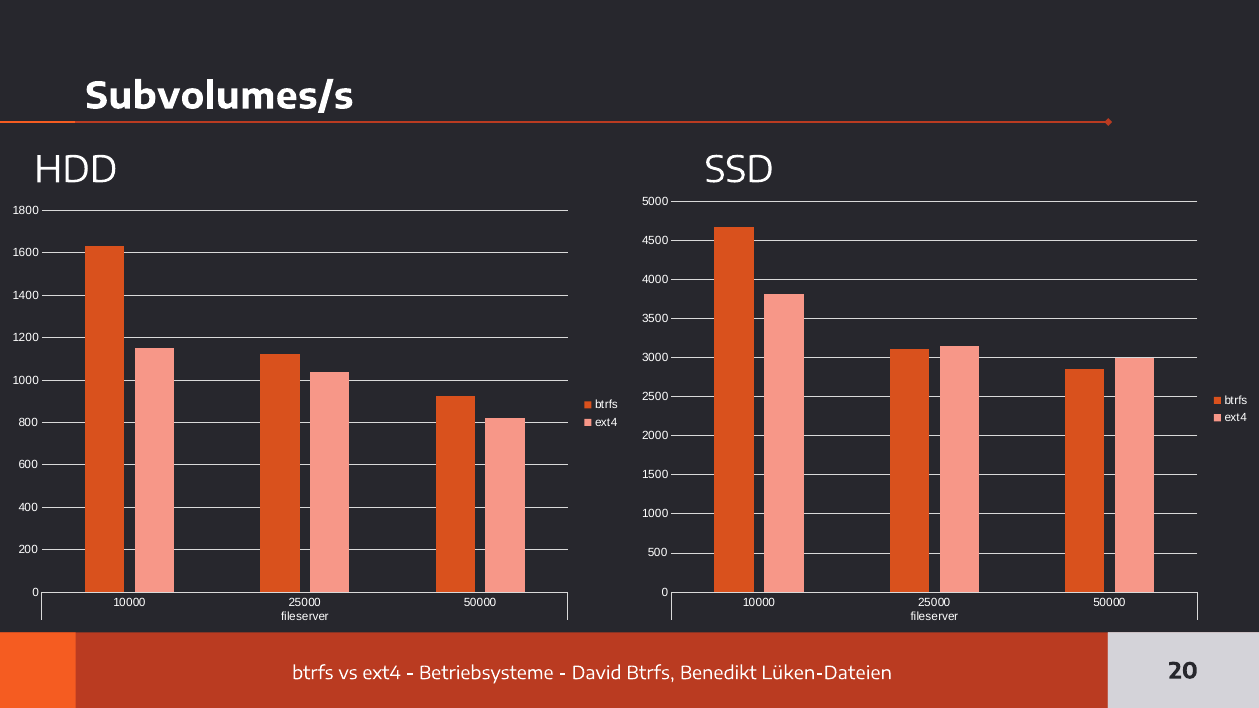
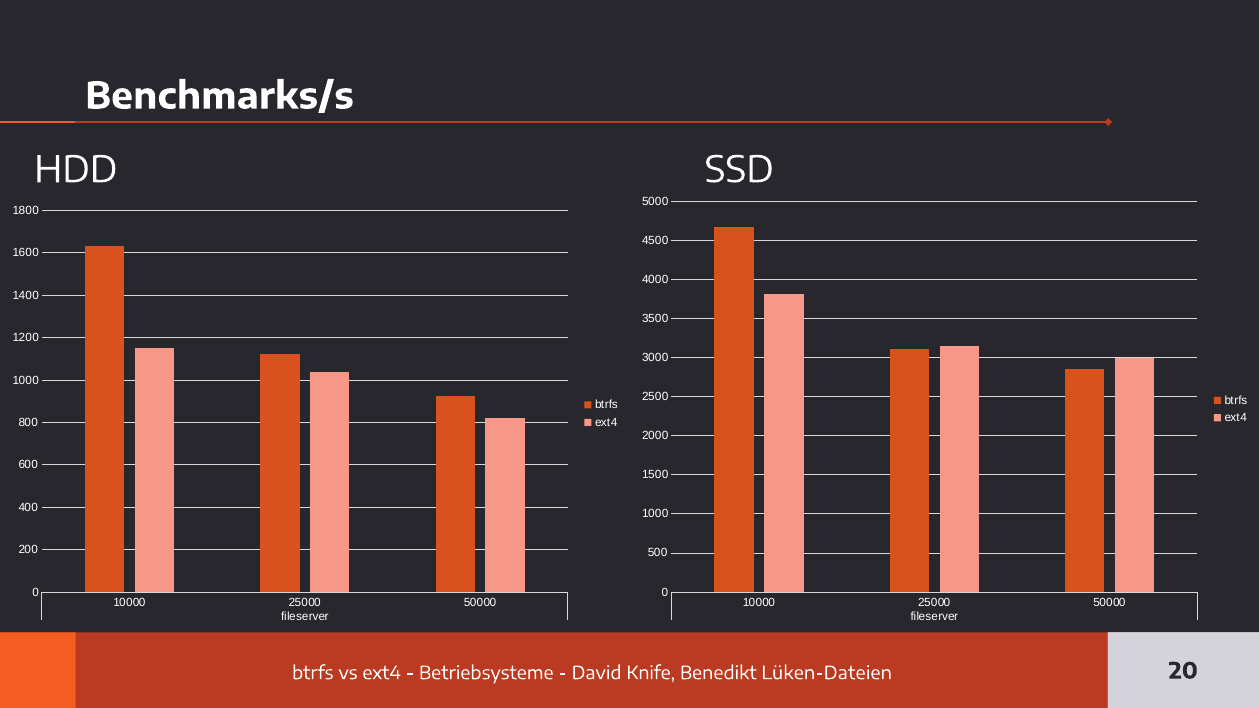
Subvolumes/s: Subvolumes/s -> Benchmarks/s
David Btrfs: Btrfs -> Knife
